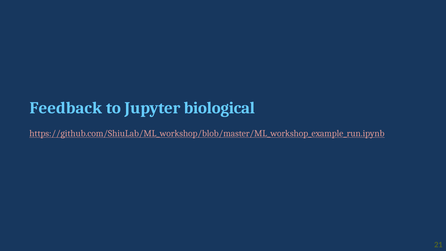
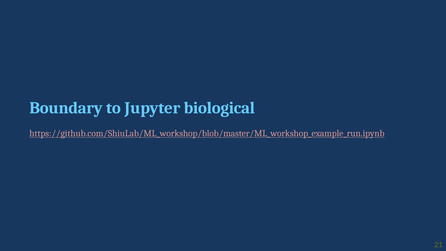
Feedback: Feedback -> Boundary
